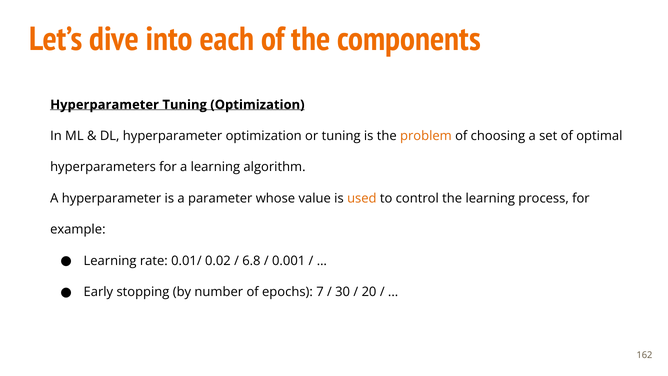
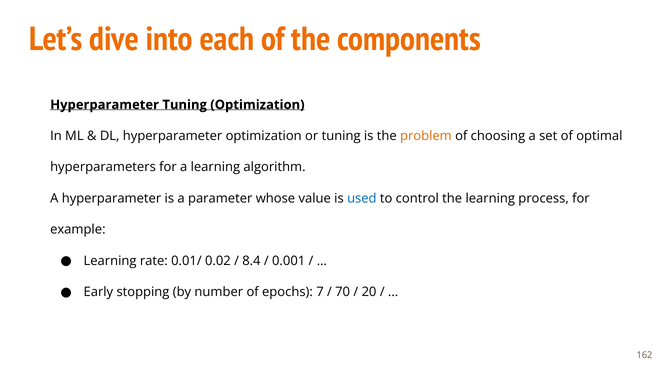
used colour: orange -> blue
6.8: 6.8 -> 8.4
30: 30 -> 70
